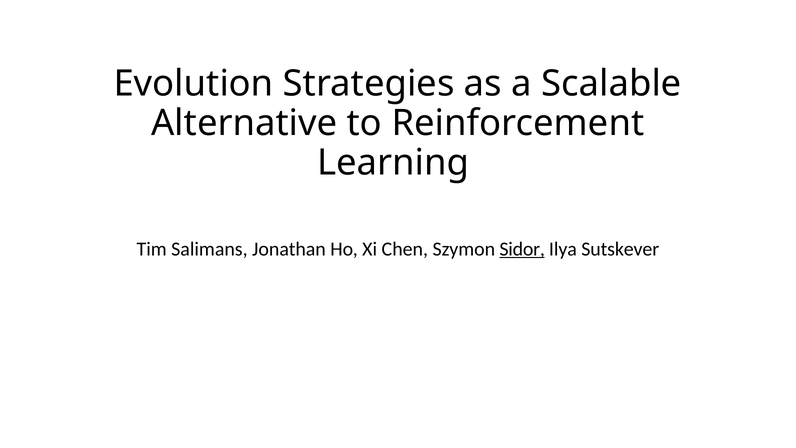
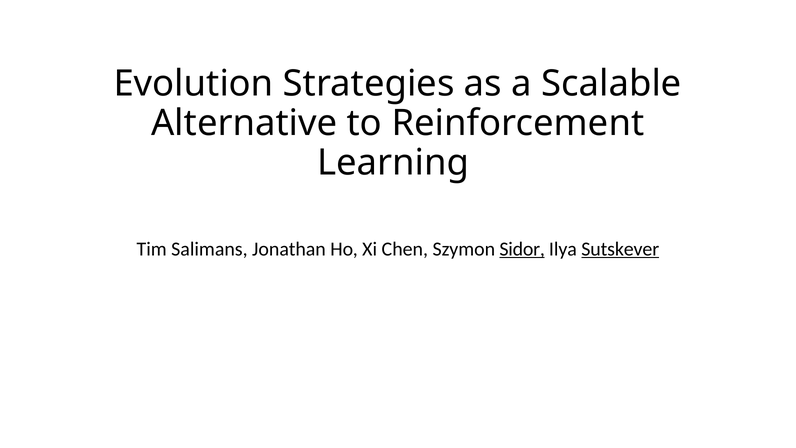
Sutskever underline: none -> present
